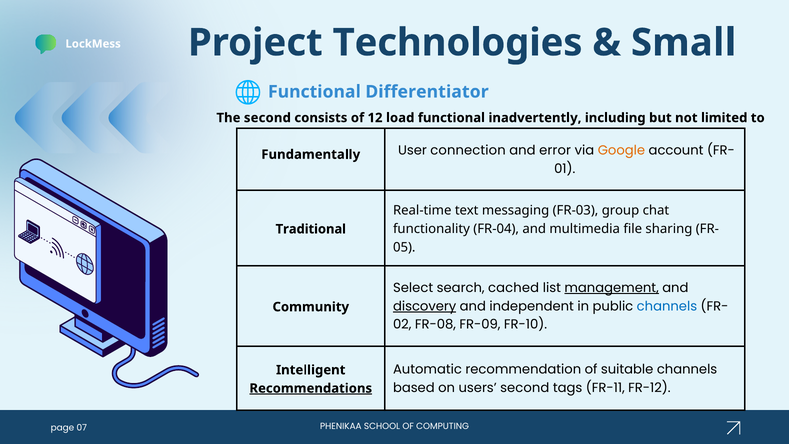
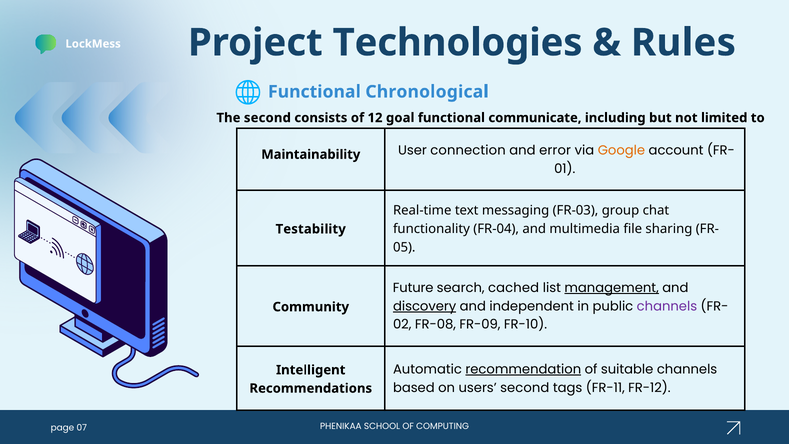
Small: Small -> Rules
Differentiator: Differentiator -> Chronological
load: load -> goal
inadvertently: inadvertently -> communicate
Fundamentally: Fundamentally -> Maintainability
Traditional: Traditional -> Testability
Select: Select -> Future
channels at (667, 306) colour: blue -> purple
recommendation underline: none -> present
Recommendations underline: present -> none
